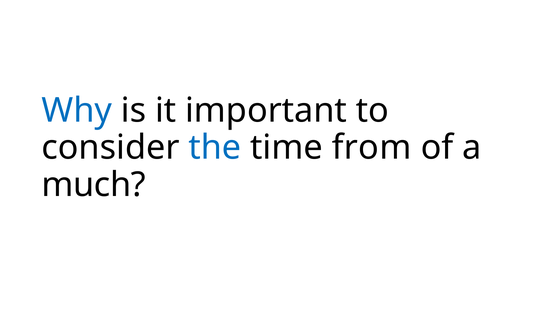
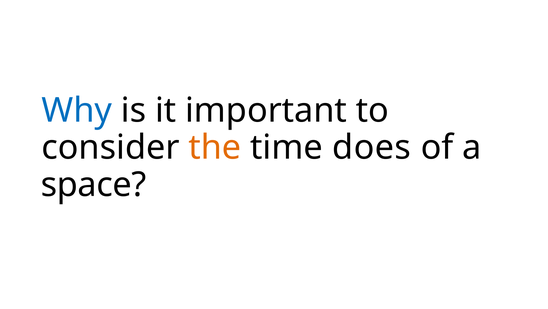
the colour: blue -> orange
from: from -> does
much: much -> space
